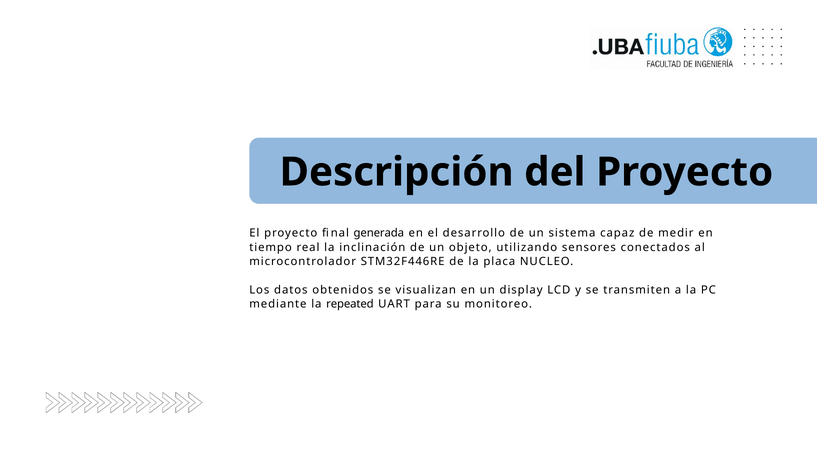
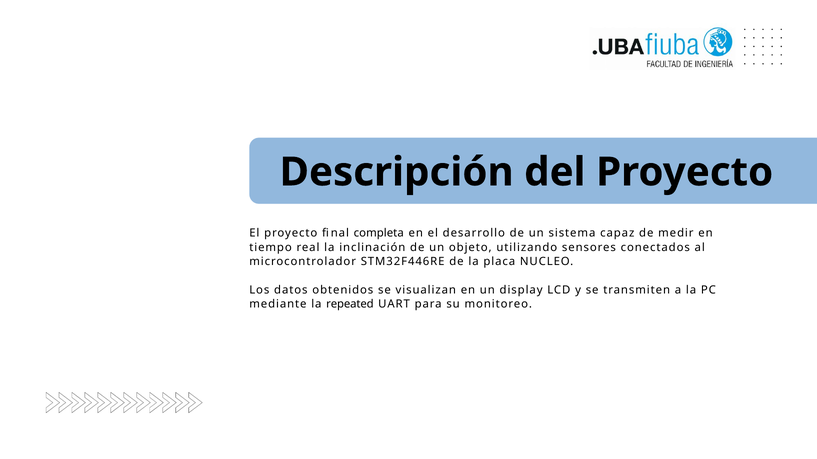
generada: generada -> completa
